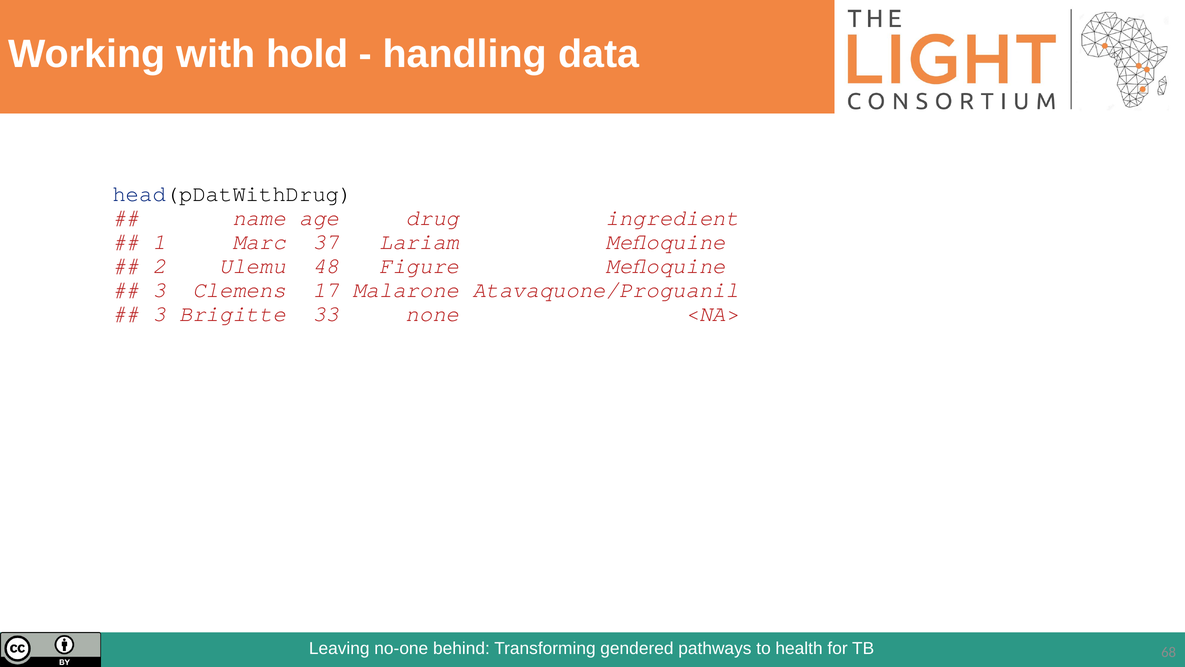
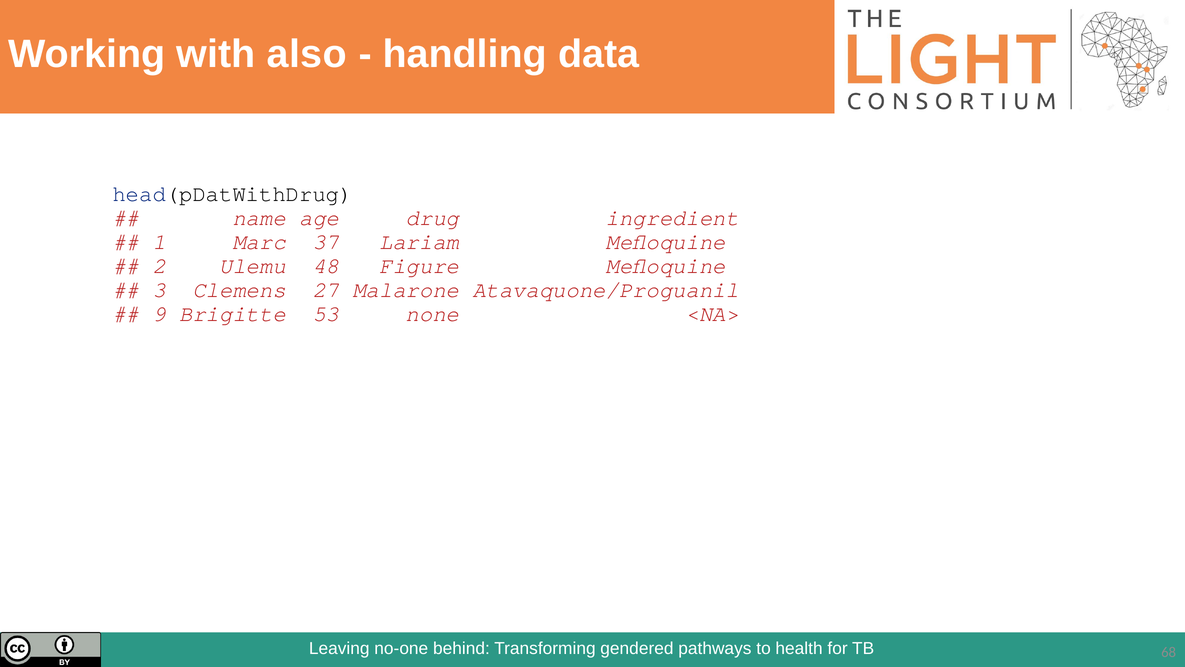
hold: hold -> also
17: 17 -> 27
3 at (159, 314): 3 -> 9
33: 33 -> 53
